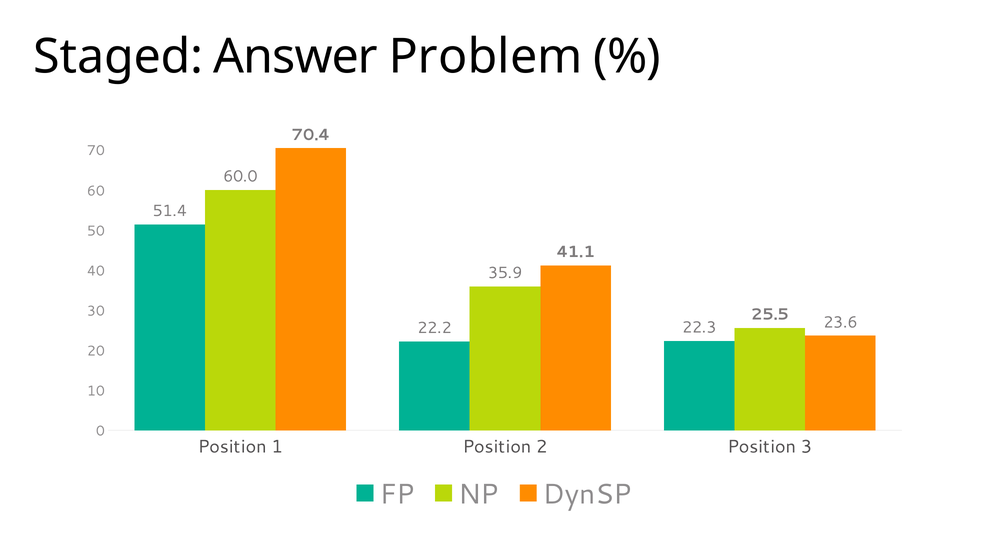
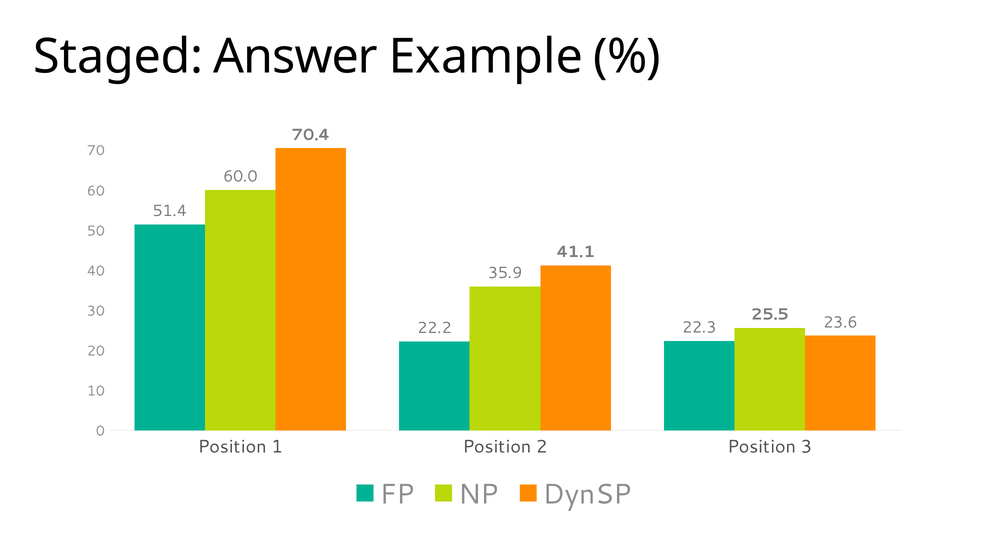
Problem: Problem -> Example
